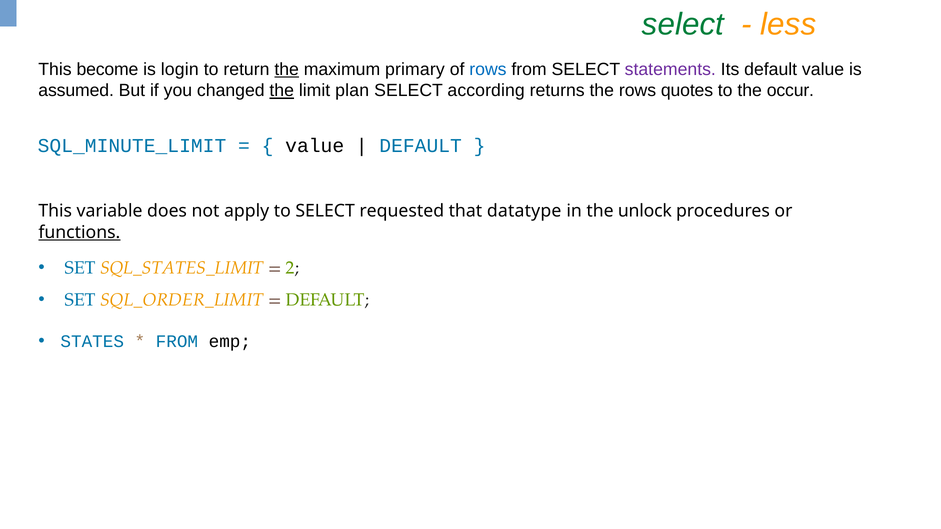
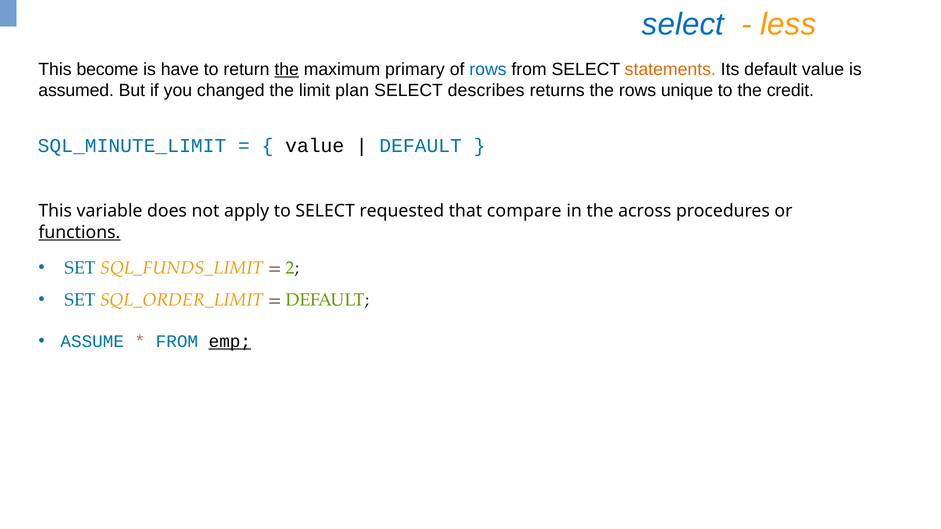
select at (683, 24) colour: green -> blue
login: login -> have
statements colour: purple -> orange
the at (282, 91) underline: present -> none
according: according -> describes
quotes: quotes -> unique
occur: occur -> credit
datatype: datatype -> compare
unlock: unlock -> across
SQL_STATES_LIMIT: SQL_STATES_LIMIT -> SQL_FUNDS_LIMIT
STATES: STATES -> ASSUME
emp underline: none -> present
